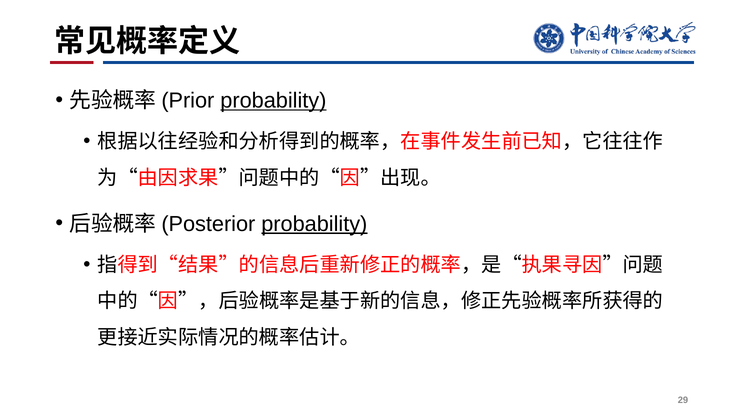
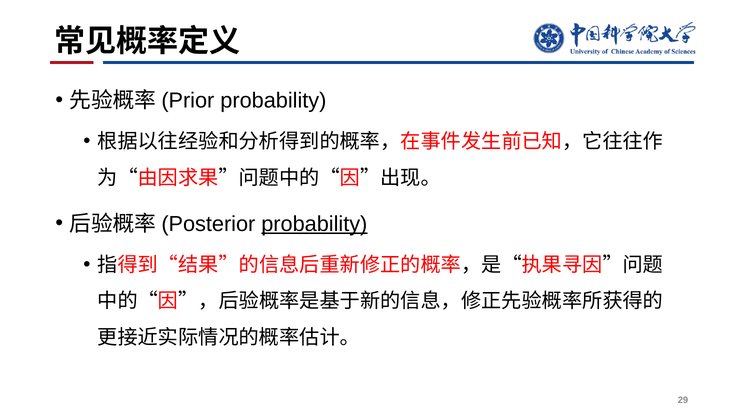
probability at (273, 101) underline: present -> none
